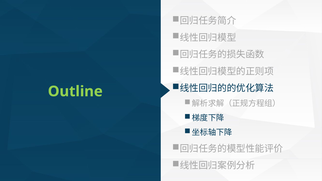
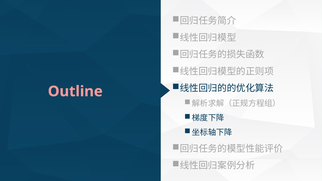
Outline colour: light green -> pink
